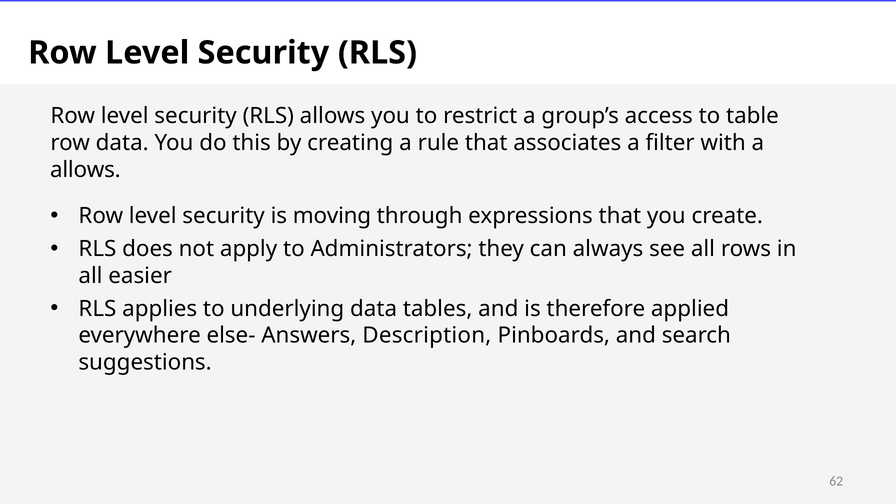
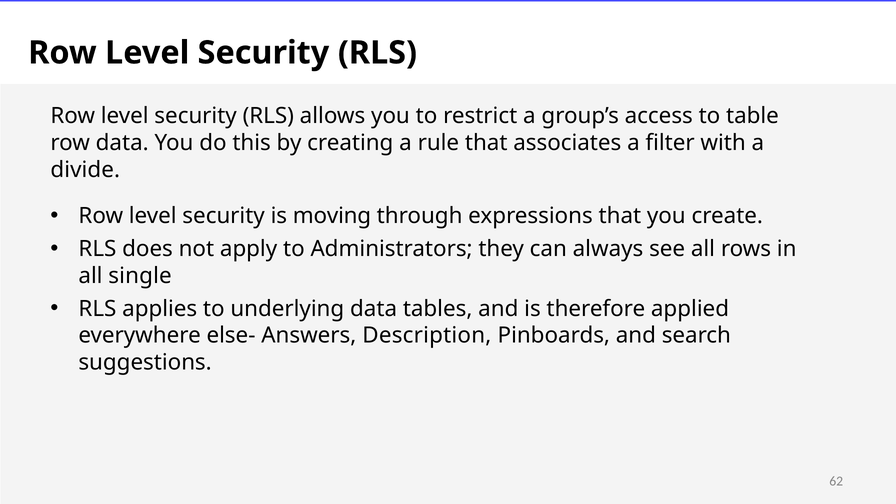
allows at (85, 170): allows -> divide
easier: easier -> single
